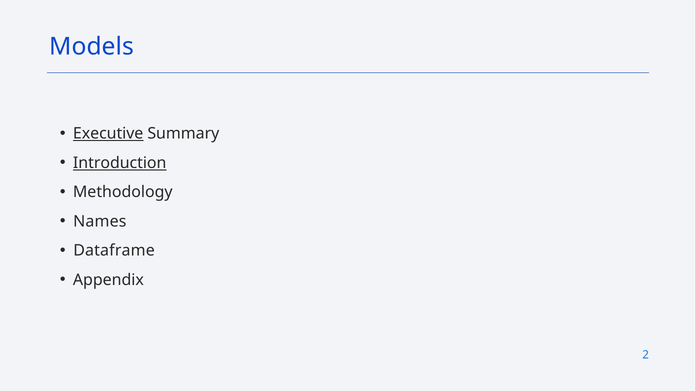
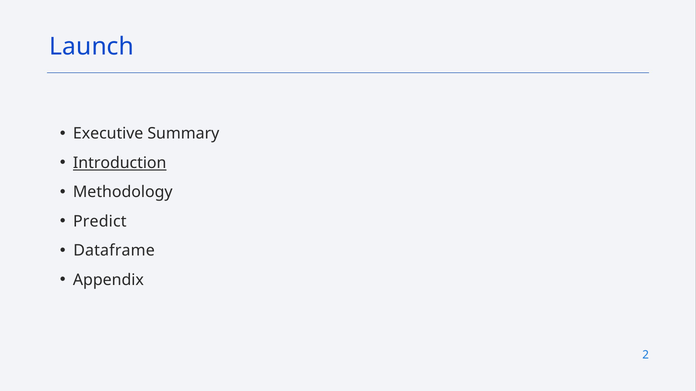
Models: Models -> Launch
Executive underline: present -> none
Names: Names -> Predict
